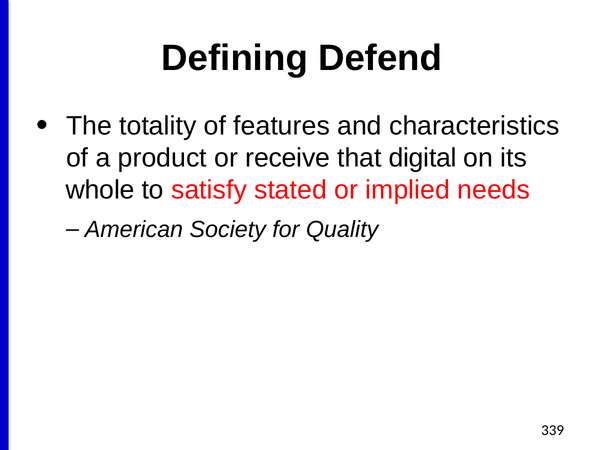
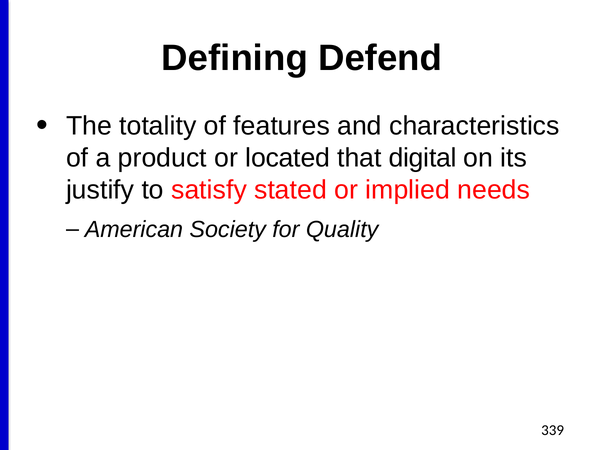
receive: receive -> located
whole: whole -> justify
